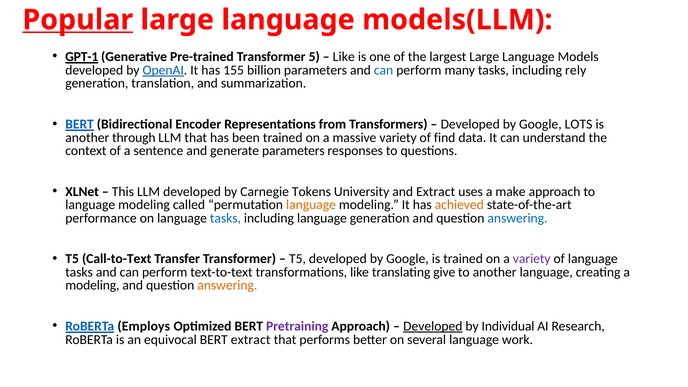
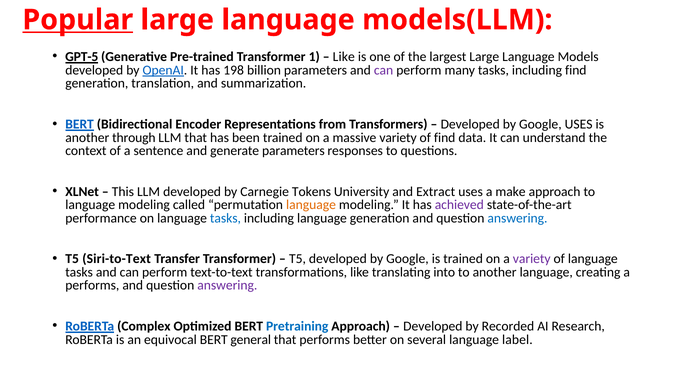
GPT-1: GPT-1 -> GPT-5
5: 5 -> 1
155: 155 -> 198
can at (384, 70) colour: blue -> purple
including rely: rely -> find
Google LOTS: LOTS -> USES
achieved colour: orange -> purple
Call-to-Text: Call-to-Text -> Siri-to-Text
give: give -> into
modeling at (92, 285): modeling -> performs
answering at (227, 285) colour: orange -> purple
Employs: Employs -> Complex
Pretraining colour: purple -> blue
Developed at (433, 326) underline: present -> none
Individual: Individual -> Recorded
BERT extract: extract -> general
work: work -> label
